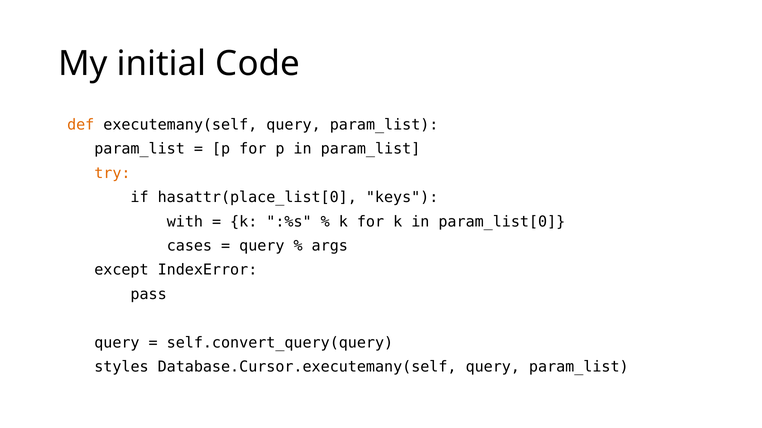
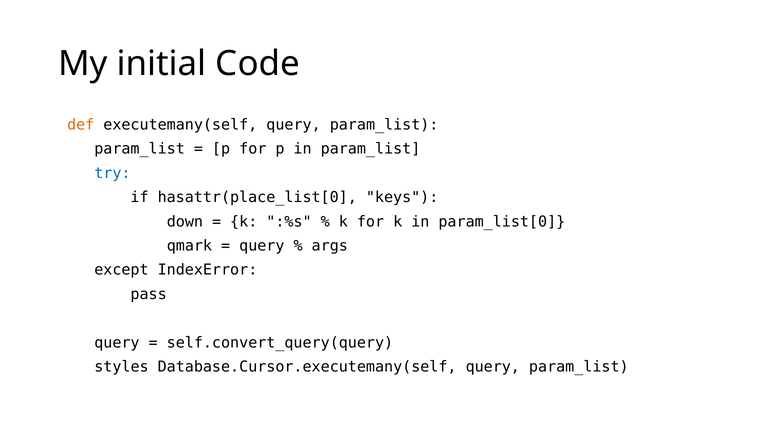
try colour: orange -> blue
with: with -> down
cases: cases -> qmark
